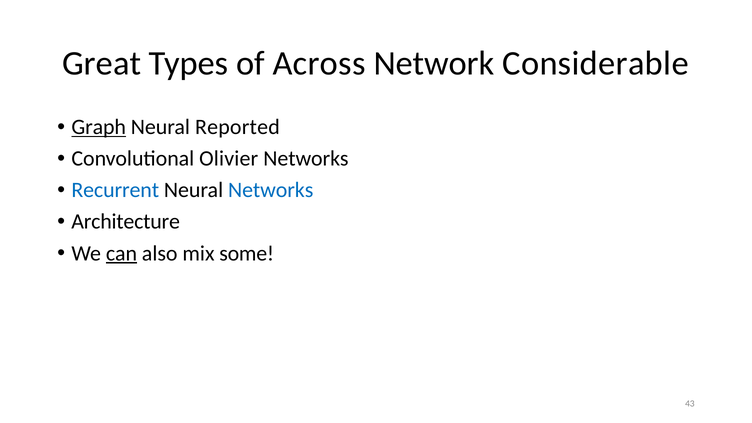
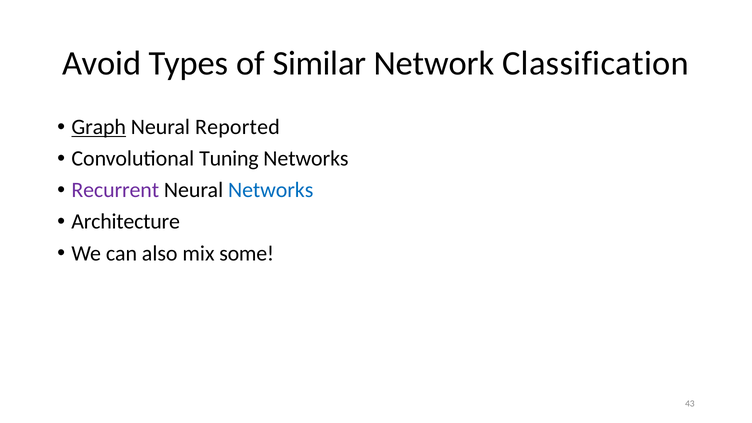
Great: Great -> Avoid
Across: Across -> Similar
Considerable: Considerable -> Classification
Olivier: Olivier -> Tuning
Recurrent colour: blue -> purple
can underline: present -> none
